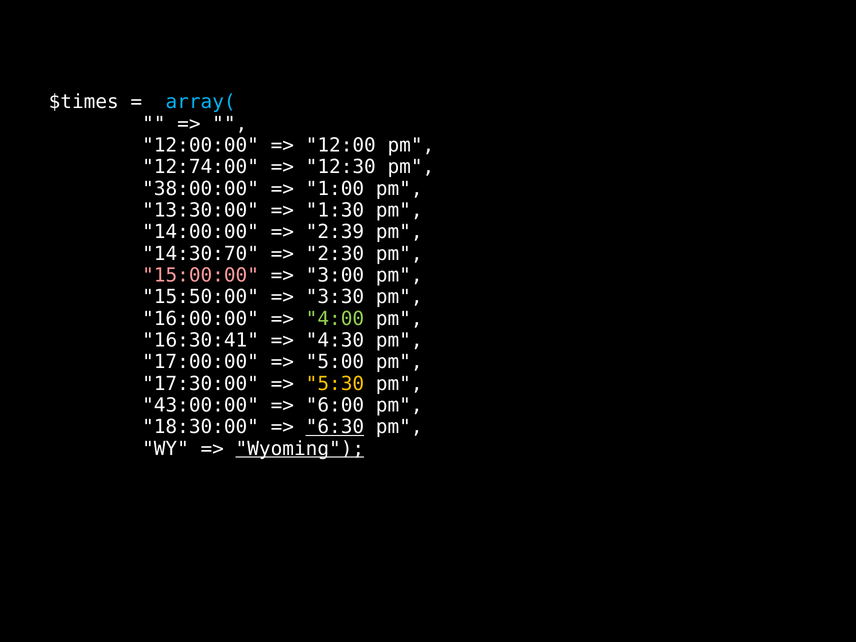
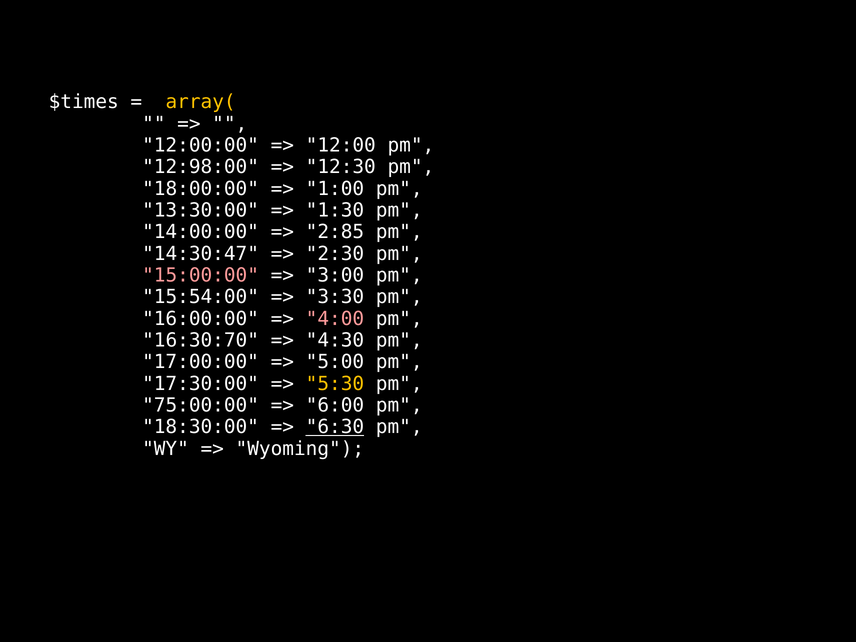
array( colour: light blue -> yellow
12:74:00: 12:74:00 -> 12:98:00
38:00:00: 38:00:00 -> 18:00:00
2:39: 2:39 -> 2:85
14:30:70: 14:30:70 -> 14:30:47
15:50:00: 15:50:00 -> 15:54:00
4:00 colour: light green -> pink
16:30:41: 16:30:41 -> 16:30:70
43:00:00: 43:00:00 -> 75:00:00
Wyoming underline: present -> none
